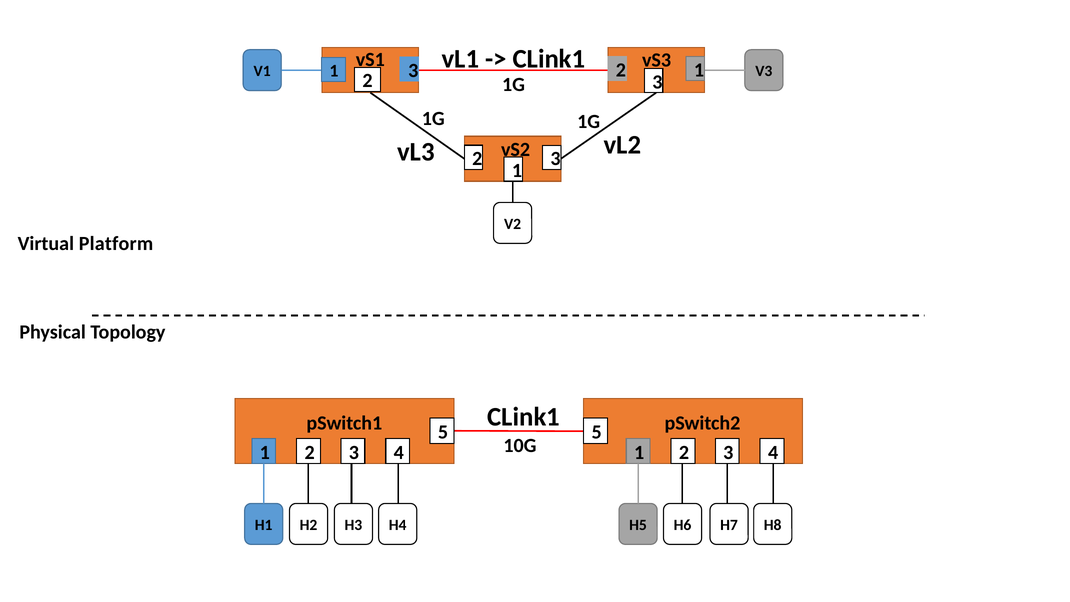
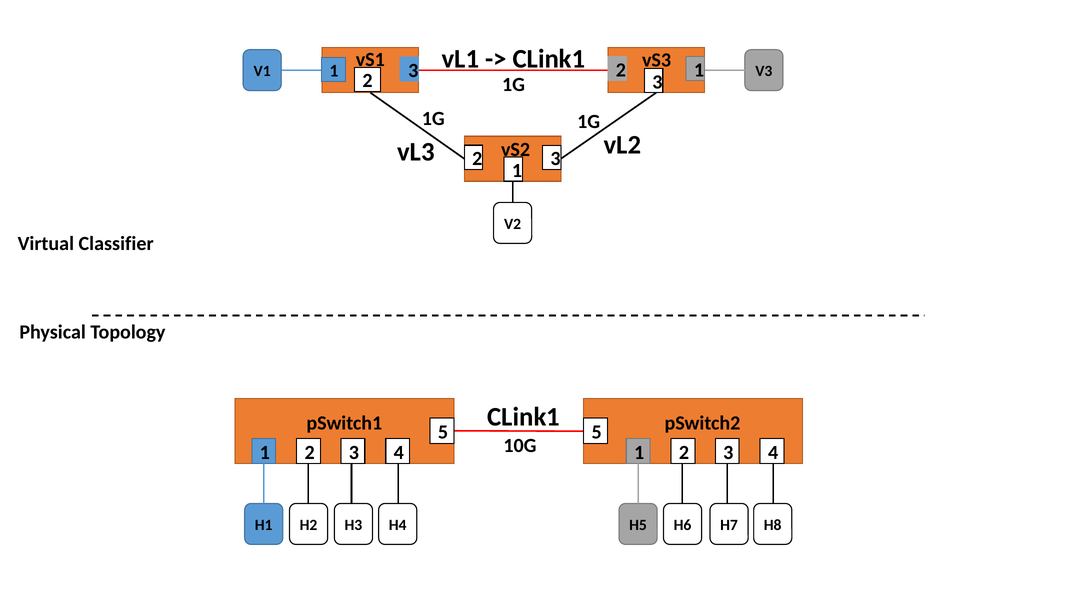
Platform: Platform -> Classifier
